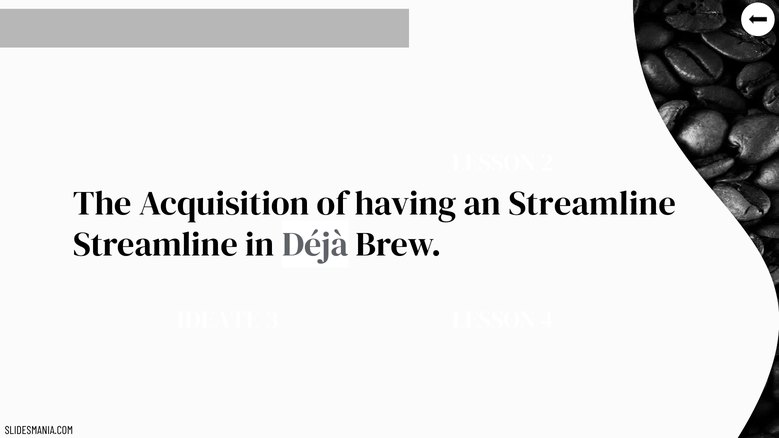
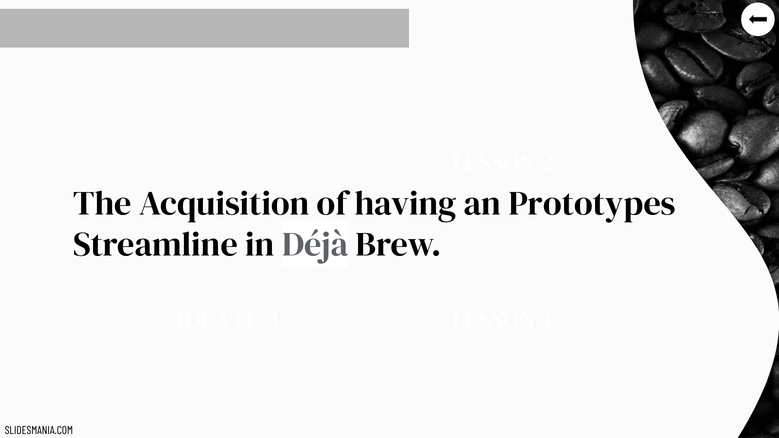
an Streamline: Streamline -> Prototypes
